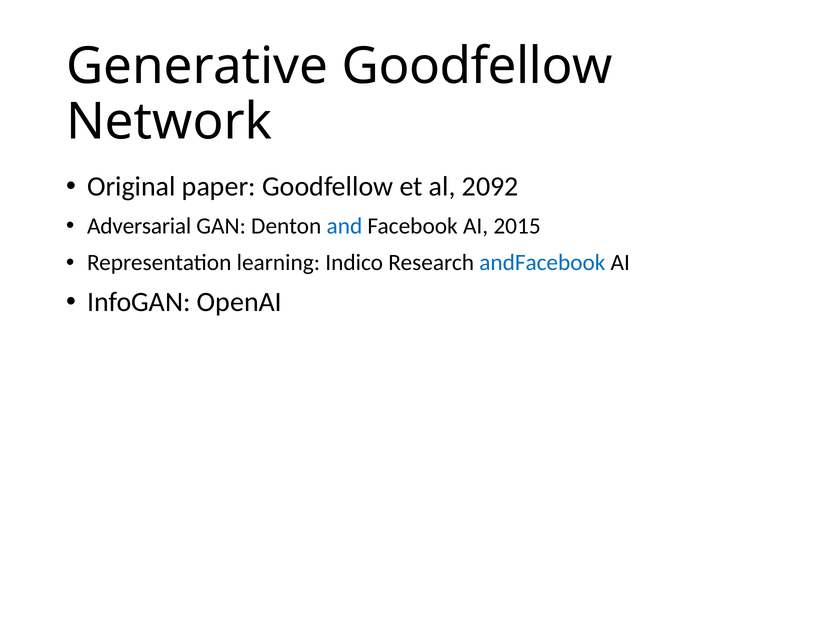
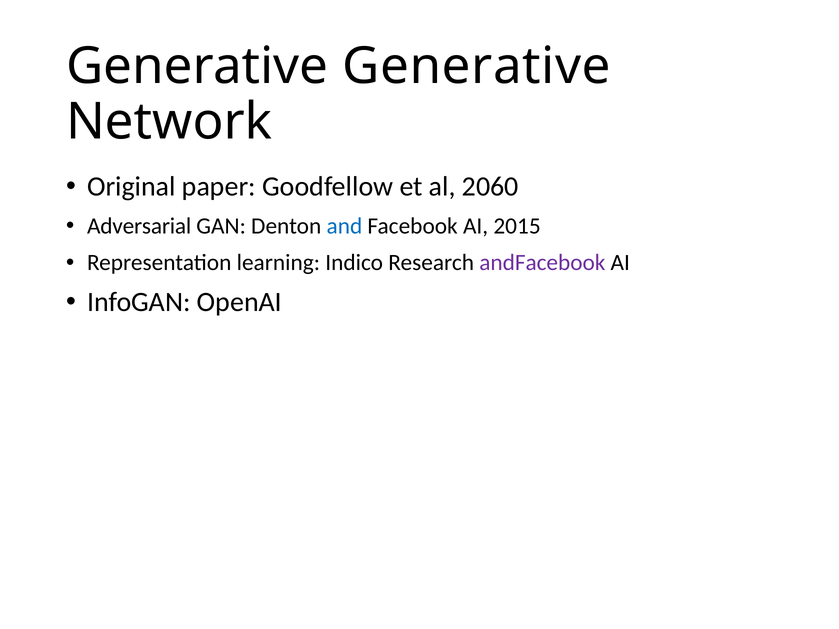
Generative Goodfellow: Goodfellow -> Generative
2092: 2092 -> 2060
andFacebook colour: blue -> purple
